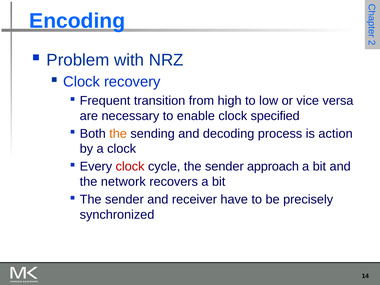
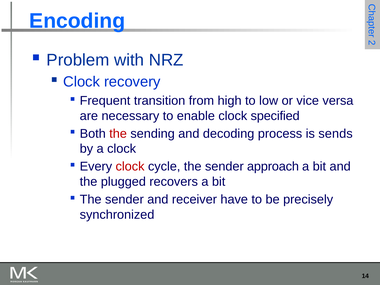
the at (118, 134) colour: orange -> red
action: action -> sends
network: network -> plugged
